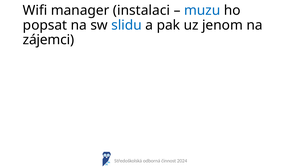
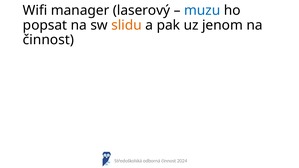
instalaci: instalaci -> laserový
slidu colour: blue -> orange
zájemci at (48, 40): zájemci -> činnost
